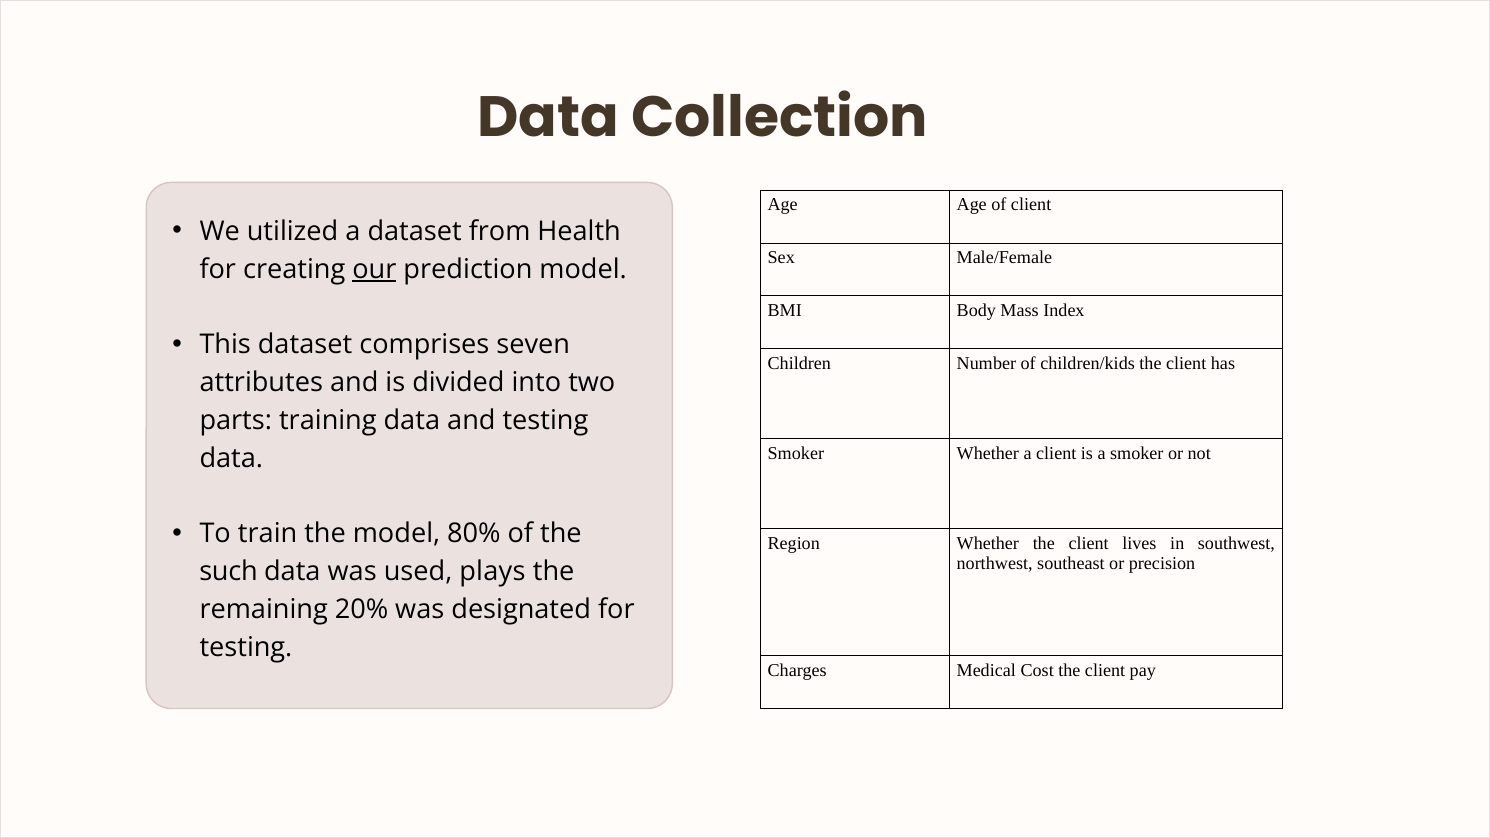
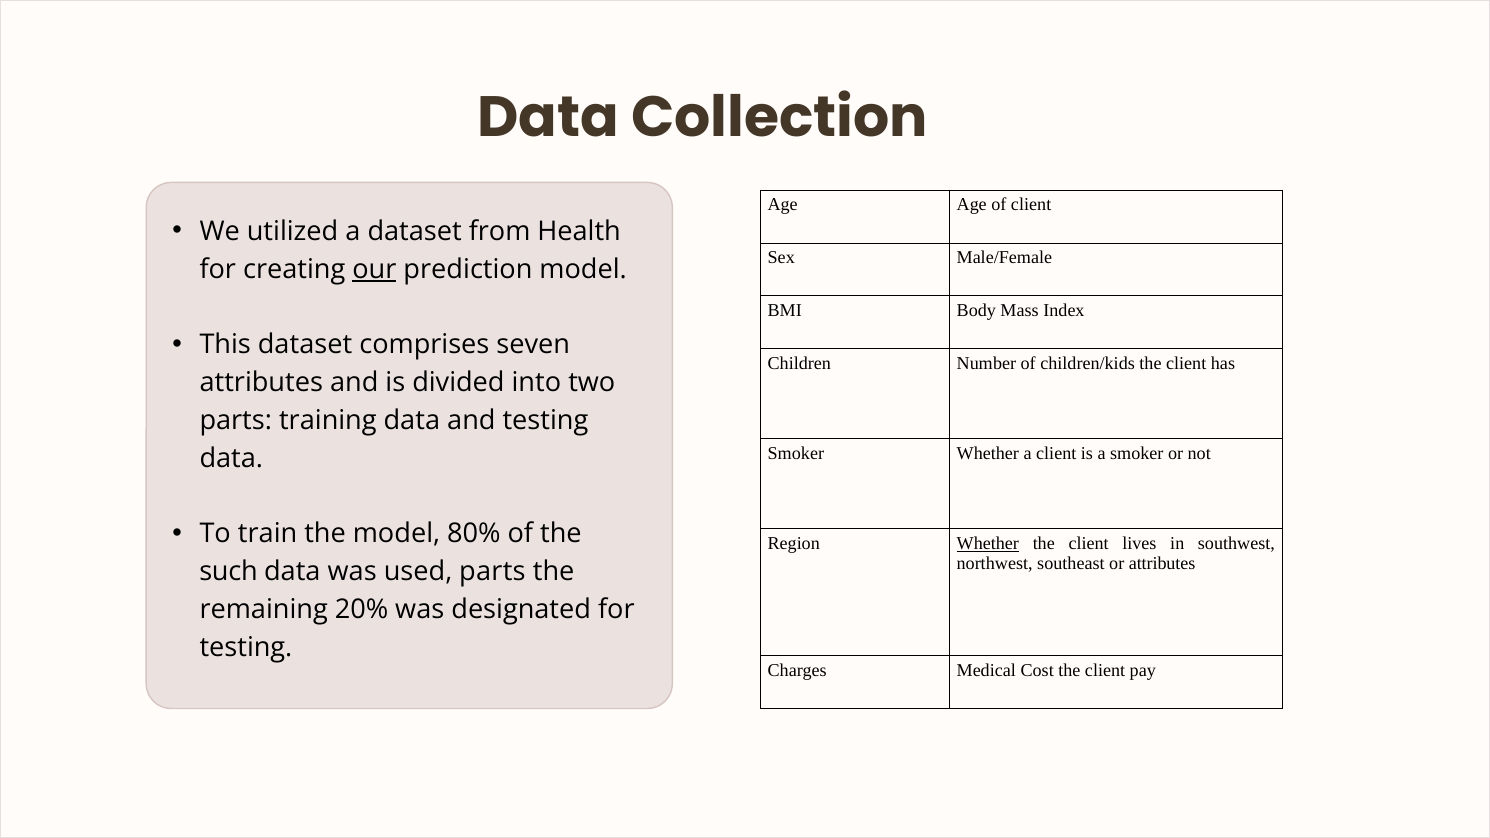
Whether at (988, 543) underline: none -> present
or precision: precision -> attributes
used plays: plays -> parts
